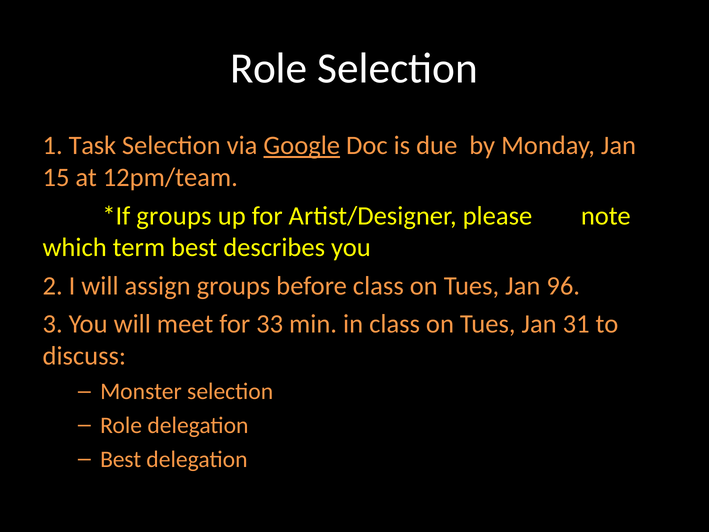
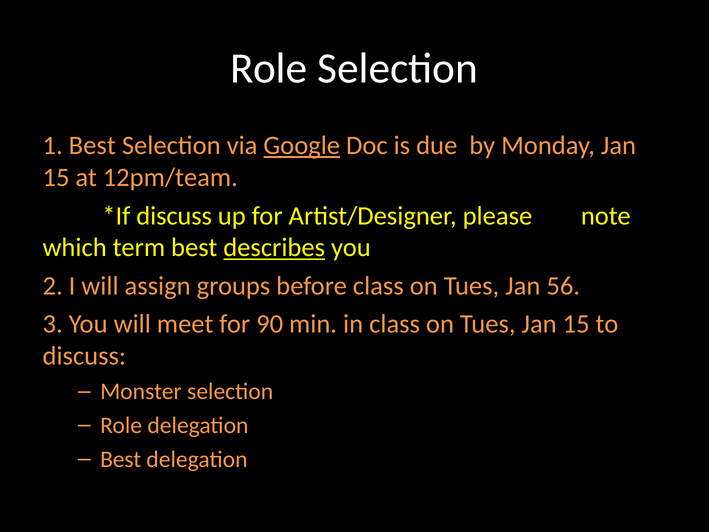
1 Task: Task -> Best
groups at (174, 216): groups -> discuss
describes underline: none -> present
96: 96 -> 56
33: 33 -> 90
Tues Jan 31: 31 -> 15
